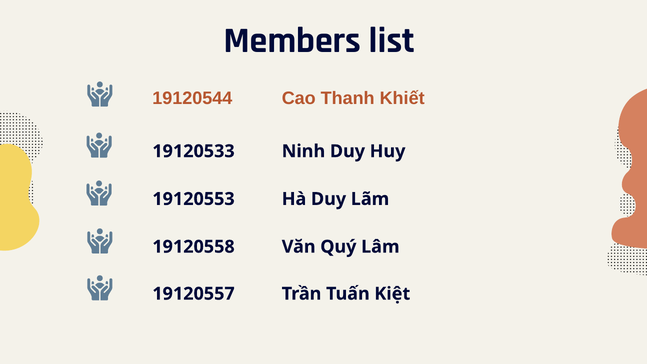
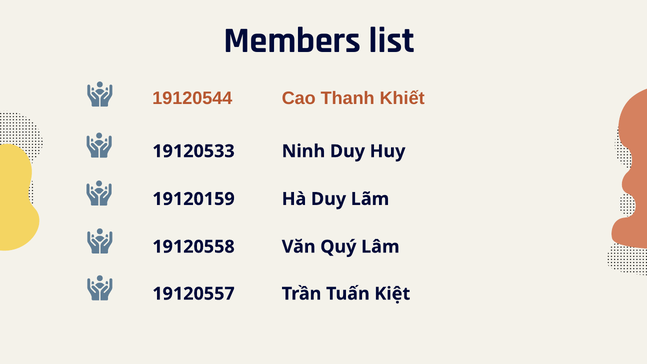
19120553: 19120553 -> 19120159
